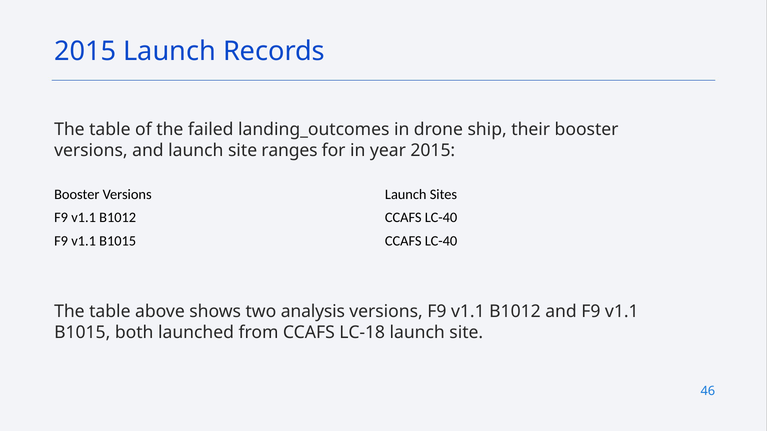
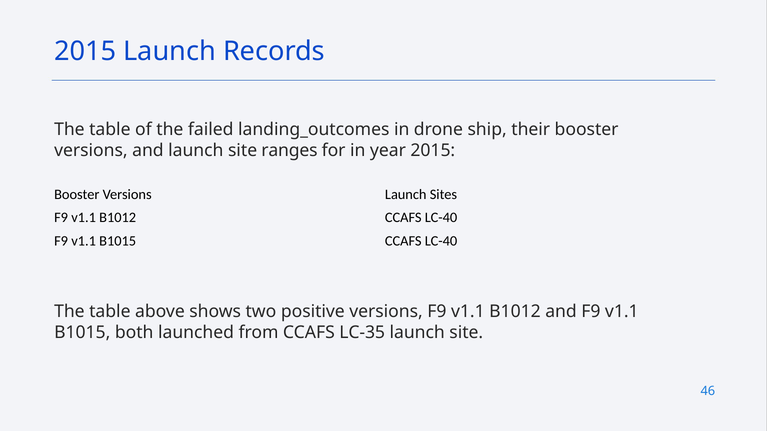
analysis: analysis -> positive
LC-18: LC-18 -> LC-35
